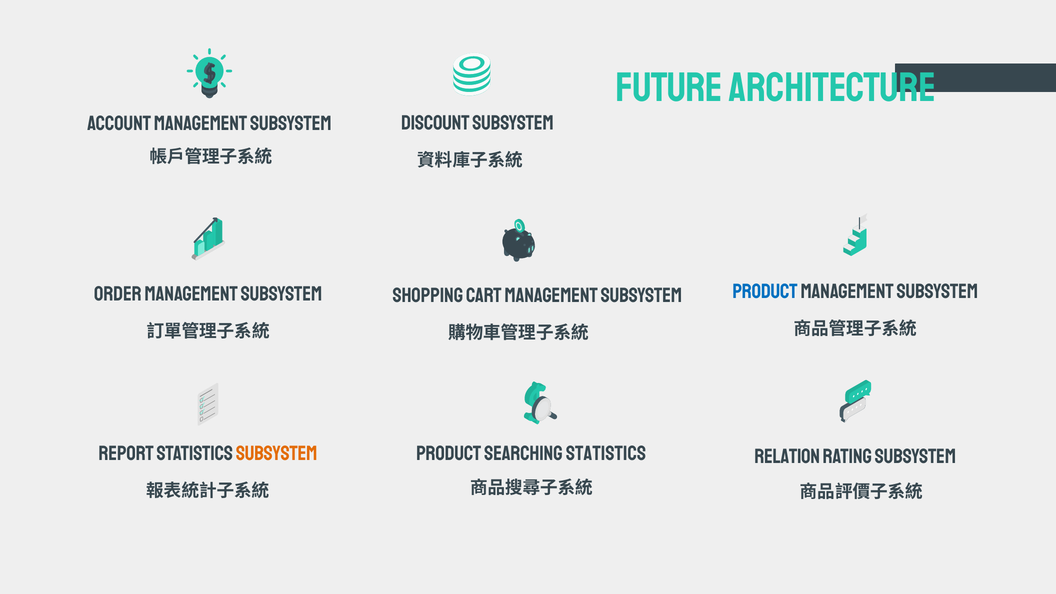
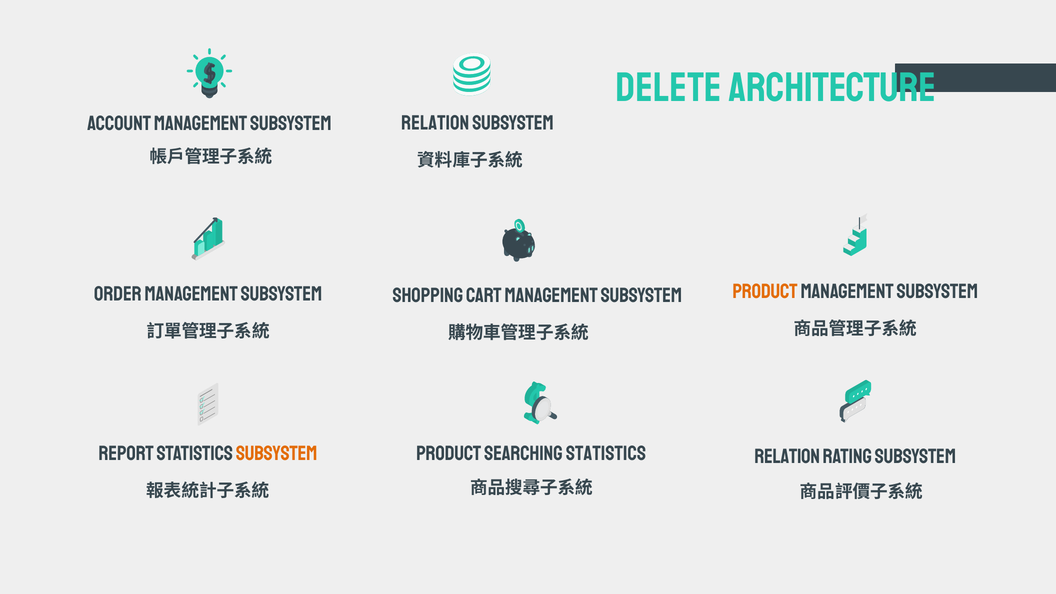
Future: Future -> Delete
Discount at (435, 123): Discount -> Relation
Product at (765, 292) colour: blue -> orange
